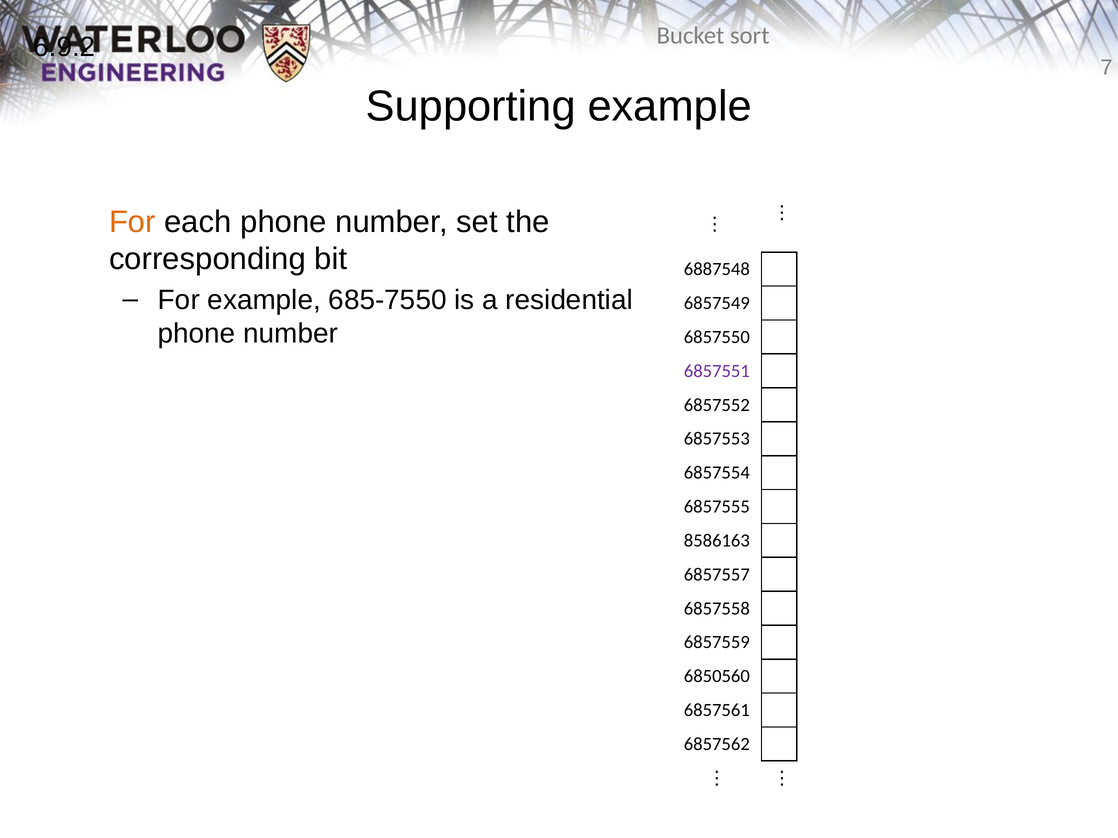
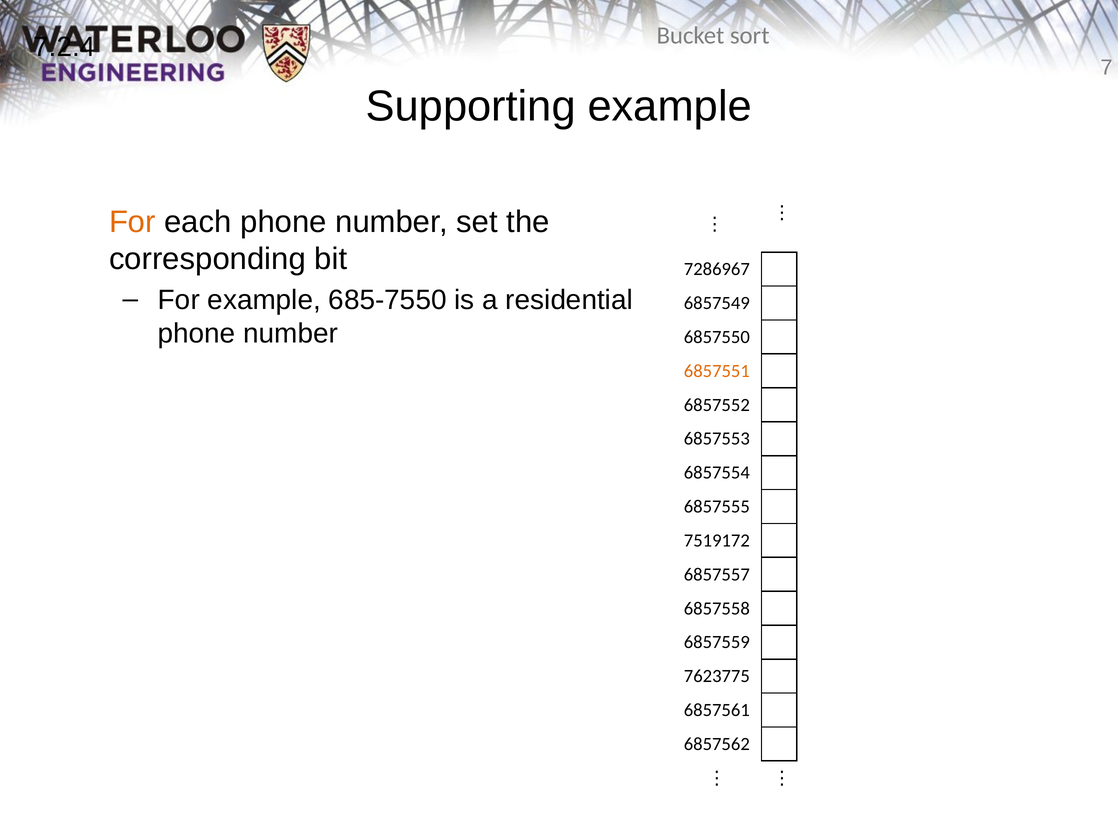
6.9.2: 6.9.2 -> 7.2.4
6887548: 6887548 -> 7286967
6857551 colour: purple -> orange
8586163: 8586163 -> 7519172
6850560: 6850560 -> 7623775
